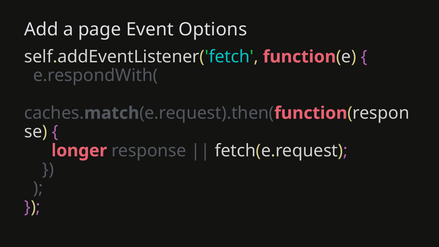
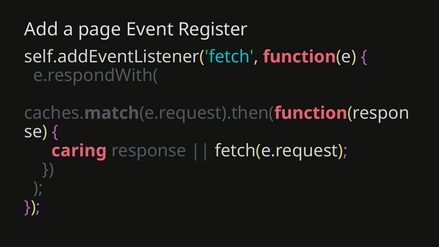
Options: Options -> Register
longer: longer -> caring
